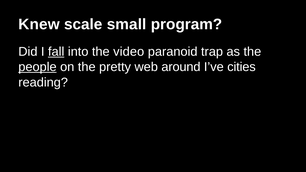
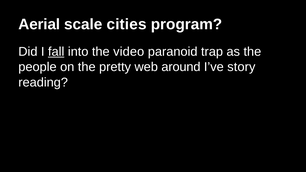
Knew: Knew -> Aerial
small: small -> cities
people underline: present -> none
cities: cities -> story
